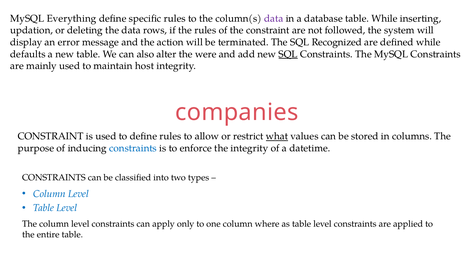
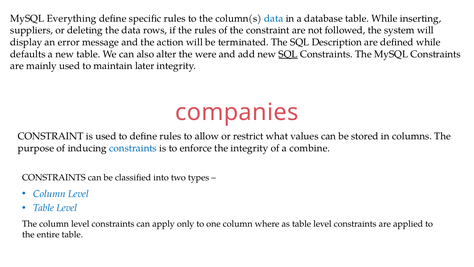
data at (274, 19) colour: purple -> blue
updation: updation -> suppliers
Recognized: Recognized -> Description
host: host -> later
what underline: present -> none
datetime: datetime -> combine
